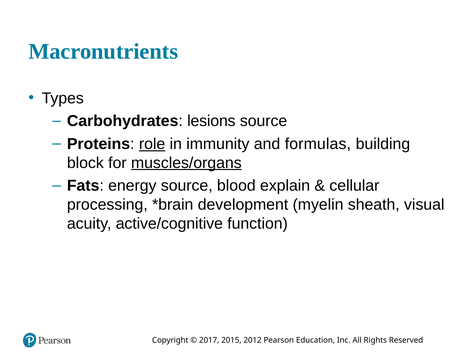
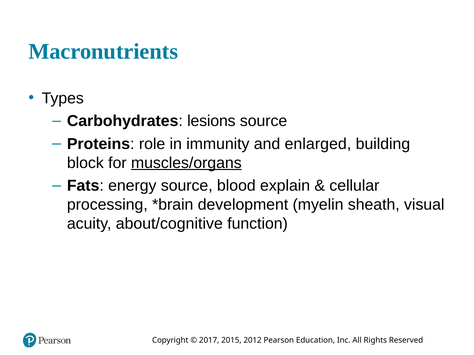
role underline: present -> none
formulas: formulas -> enlarged
active/cognitive: active/cognitive -> about/cognitive
